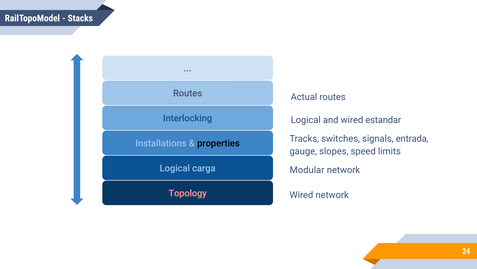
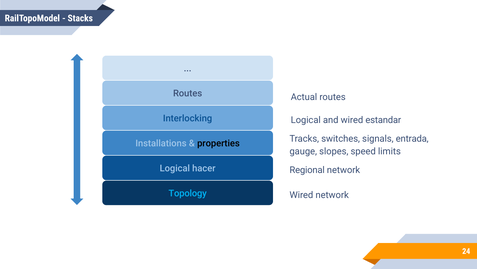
carga: carga -> hacer
Modular: Modular -> Regional
Topology colour: pink -> light blue
